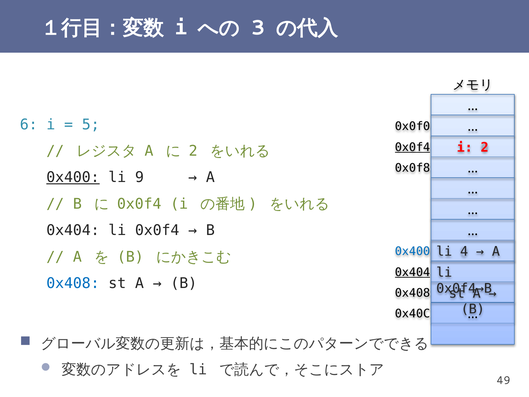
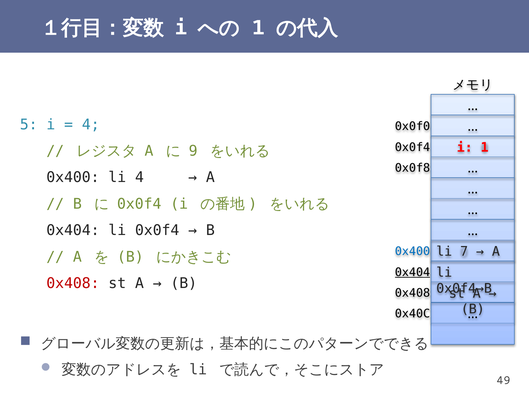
3 at (258, 28): 3 -> 1
6: 6 -> 5
5 at (91, 124): 5 -> 4
i 2: 2 -> 1
0x0f4 at (413, 147) underline: present -> none
2 at (193, 151): 2 -> 9
0x400 at (73, 177) underline: present -> none
li 9: 9 -> 4
4: 4 -> 7
0x408 at (73, 283) colour: blue -> red
